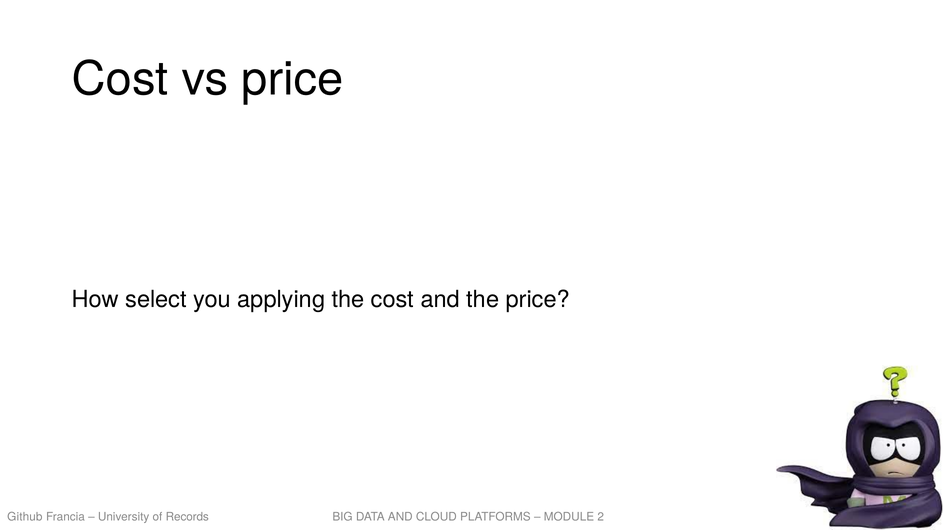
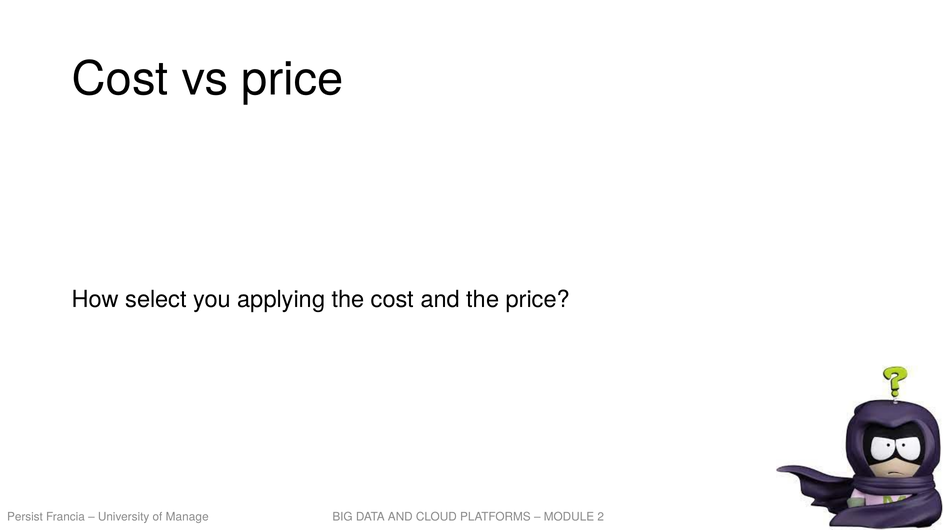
Github: Github -> Persist
Records: Records -> Manage
